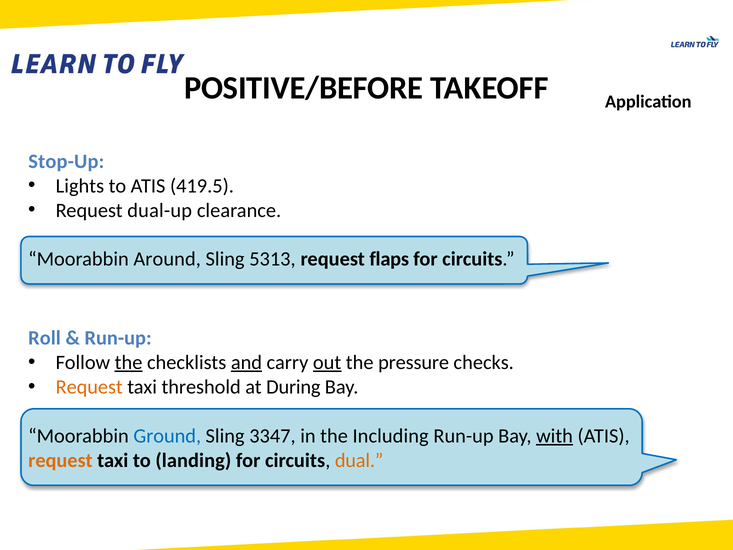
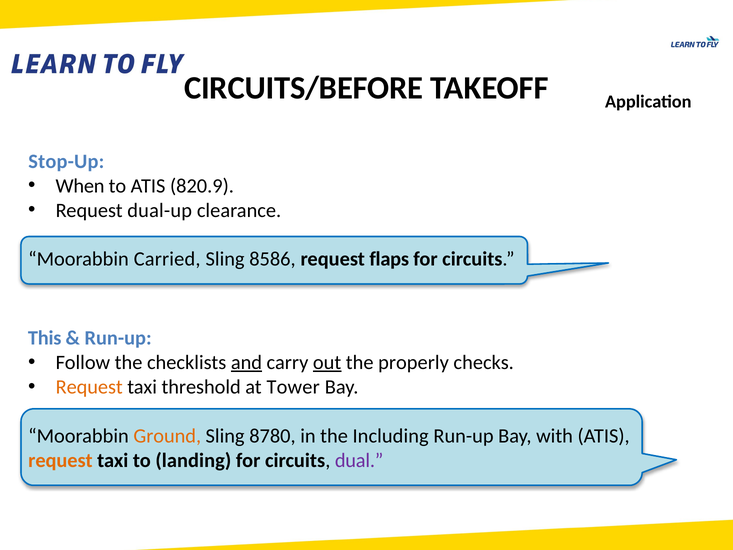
POSITIVE/BEFORE: POSITIVE/BEFORE -> CIRCUITS/BEFORE
Lights: Lights -> When
419.5: 419.5 -> 820.9
Around: Around -> Carried
5313: 5313 -> 8586
Roll: Roll -> This
the at (129, 362) underline: present -> none
pressure: pressure -> properly
During: During -> Tower
Ground colour: blue -> orange
3347: 3347 -> 8780
with underline: present -> none
dual colour: orange -> purple
